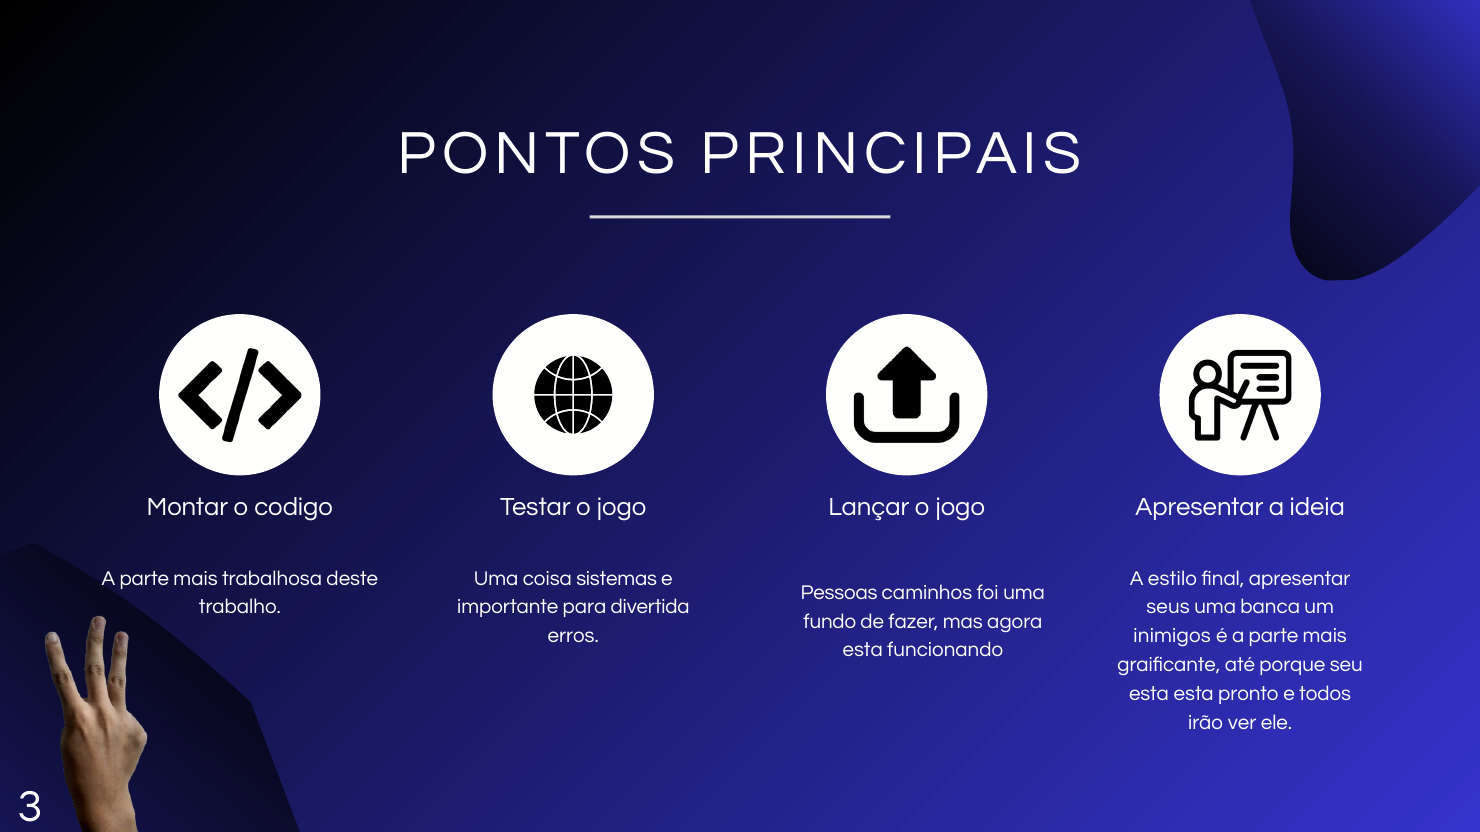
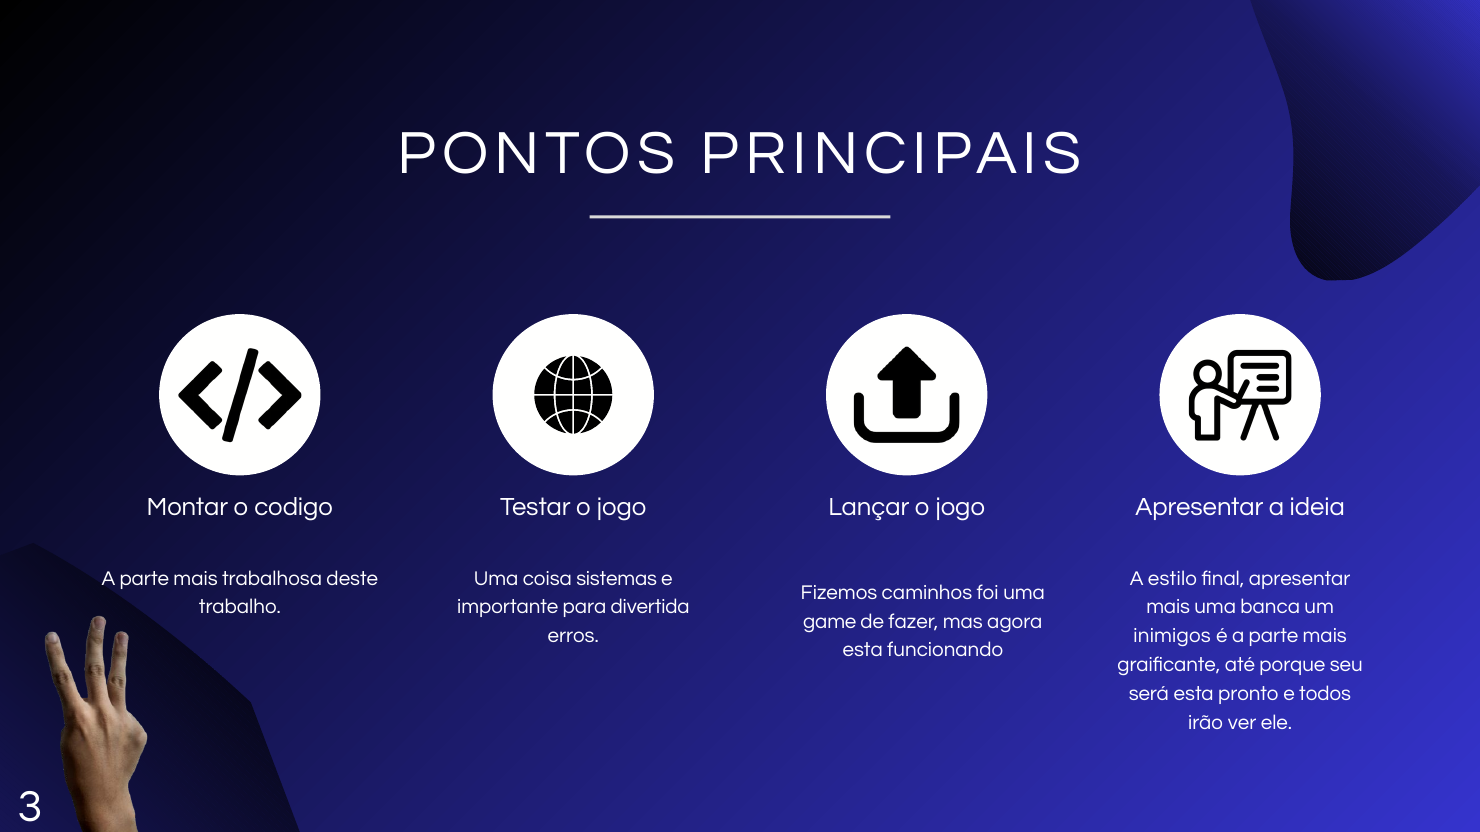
Pessoas: Pessoas -> Fizemos
seus at (1168, 608): seus -> mais
fundo: fundo -> game
esta at (1149, 694): esta -> será
